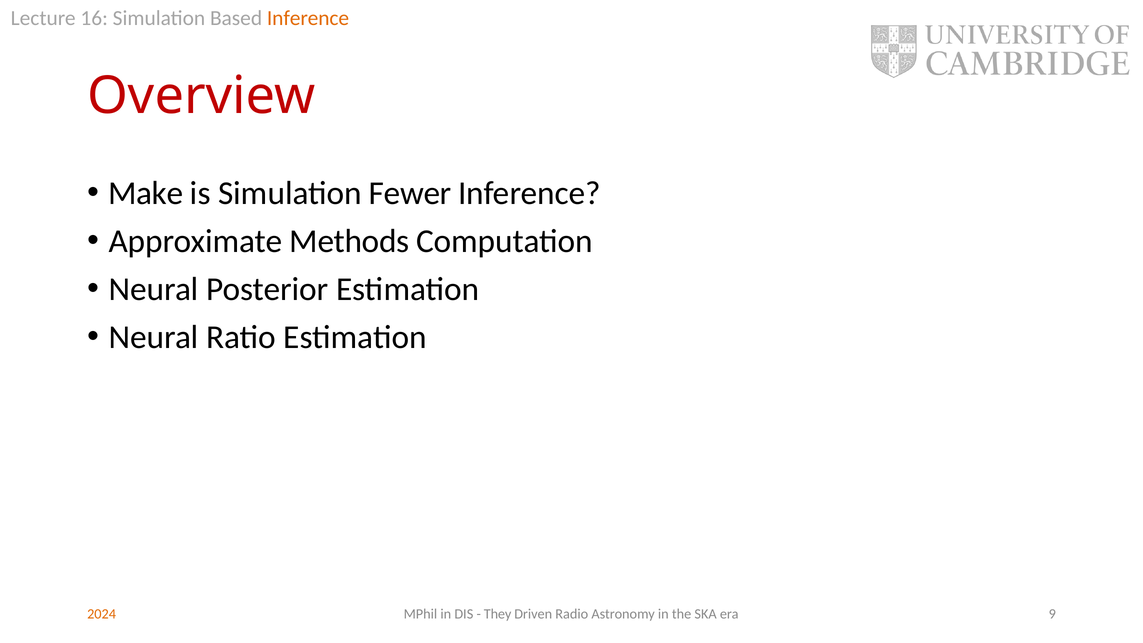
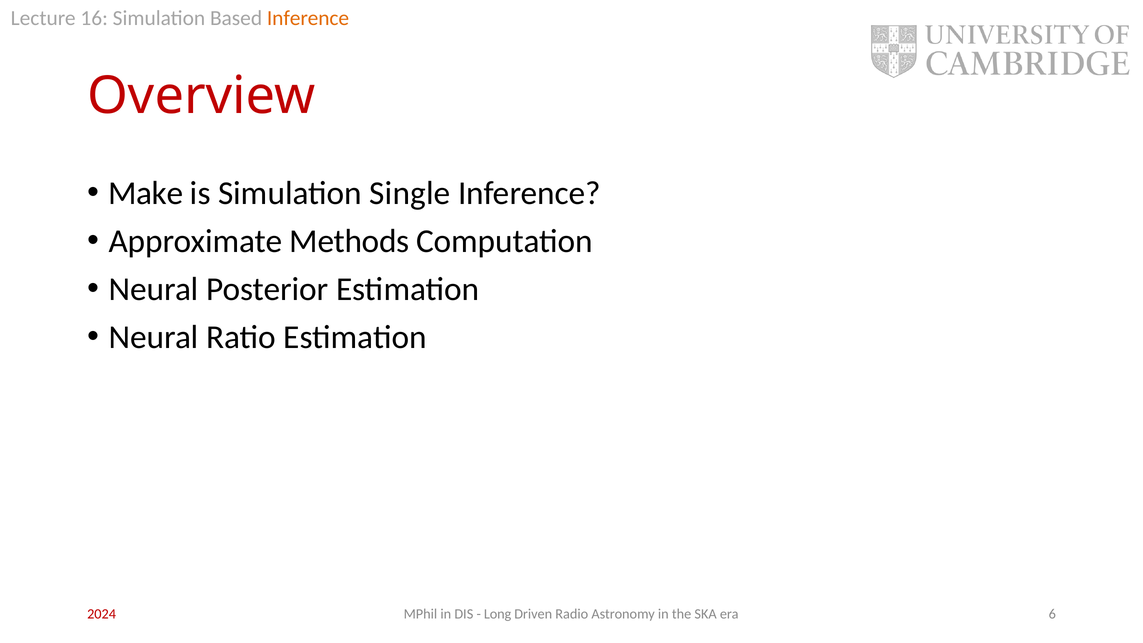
Fewer: Fewer -> Single
They: They -> Long
9: 9 -> 6
2024 colour: orange -> red
